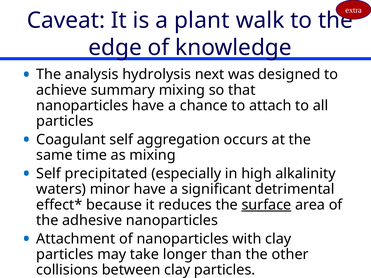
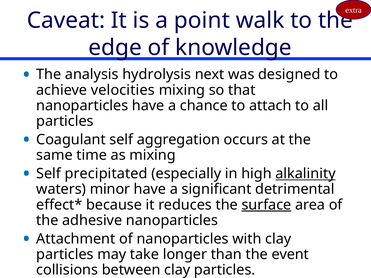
plant: plant -> point
summary: summary -> velocities
alkalinity underline: none -> present
other: other -> event
